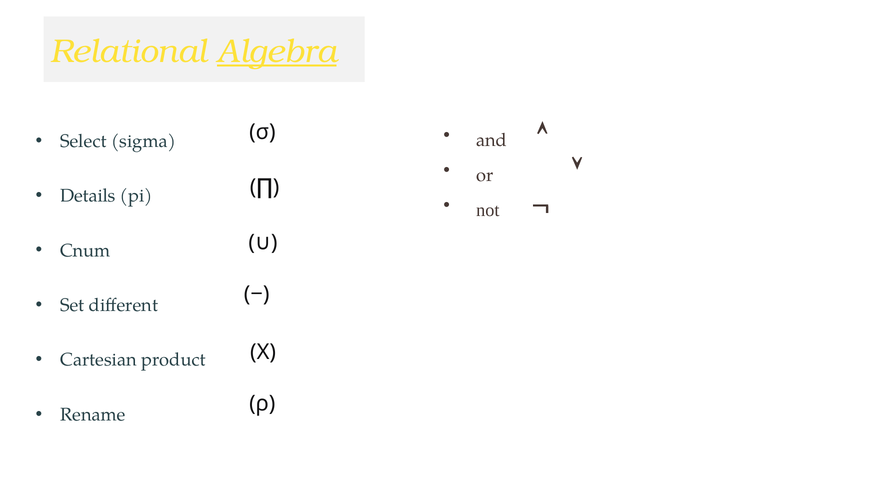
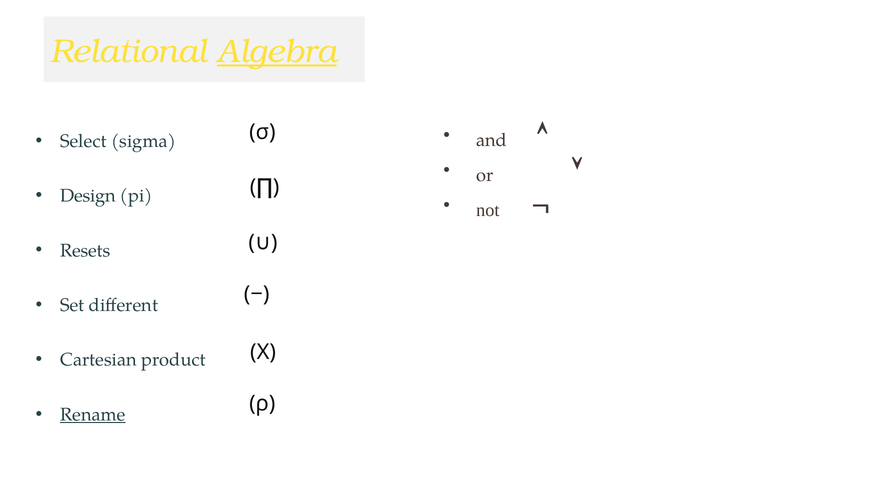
Details: Details -> Design
Cnum: Cnum -> Resets
Rename underline: none -> present
